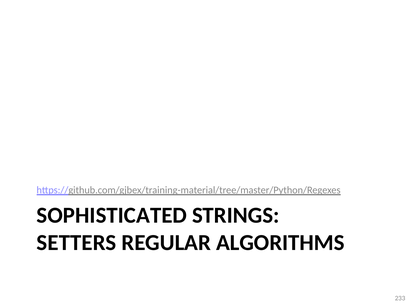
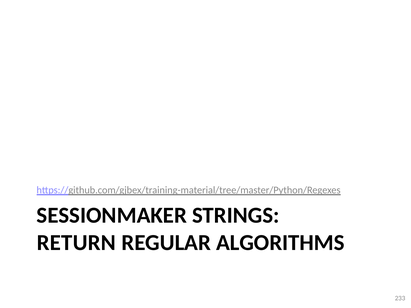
SOPHISTICATED: SOPHISTICATED -> SESSIONMAKER
SETTERS: SETTERS -> RETURN
